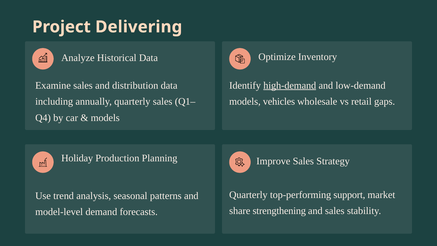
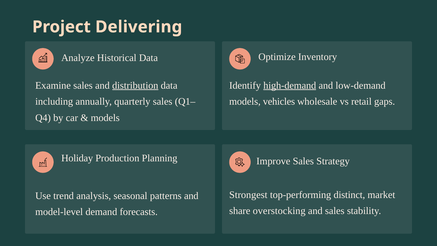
distribution underline: none -> present
Quarterly at (248, 195): Quarterly -> Strongest
support: support -> distinct
strengthening: strengthening -> overstocking
